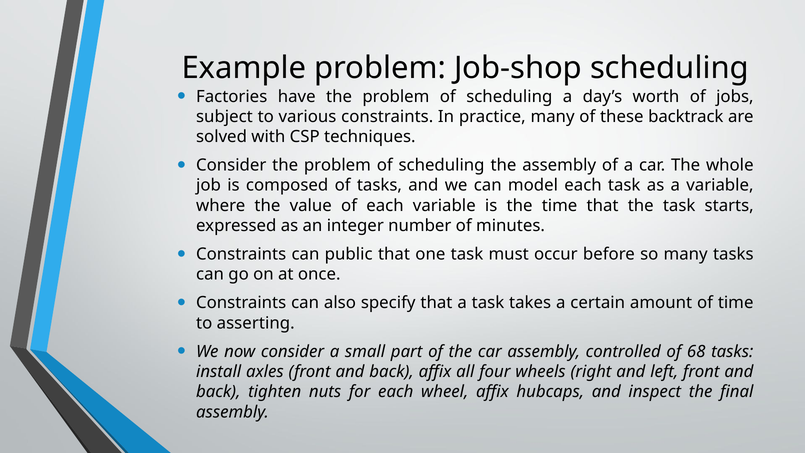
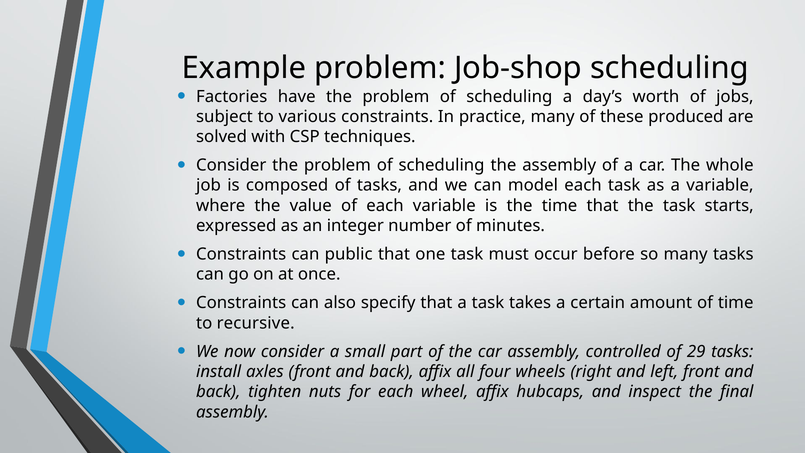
backtrack: backtrack -> produced
asserting: asserting -> recursive
68: 68 -> 29
